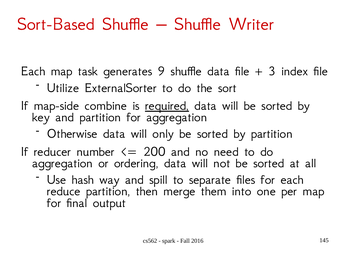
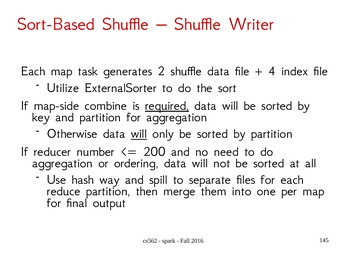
9: 9 -> 2
3: 3 -> 4
will at (139, 133) underline: none -> present
